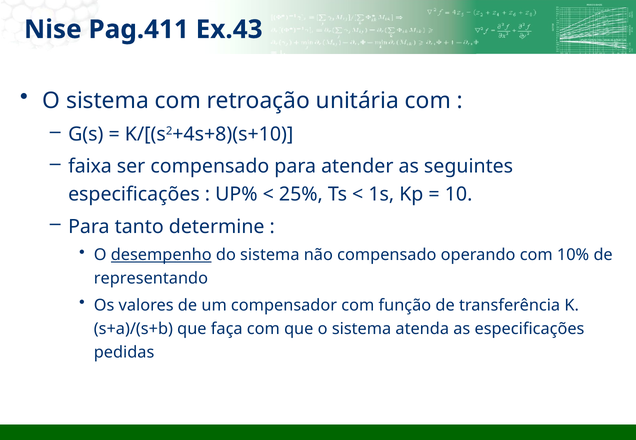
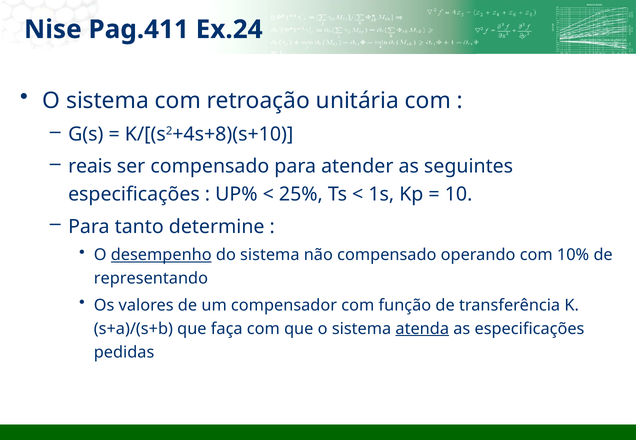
Ex.43: Ex.43 -> Ex.24
faixa: faixa -> reais
atenda underline: none -> present
